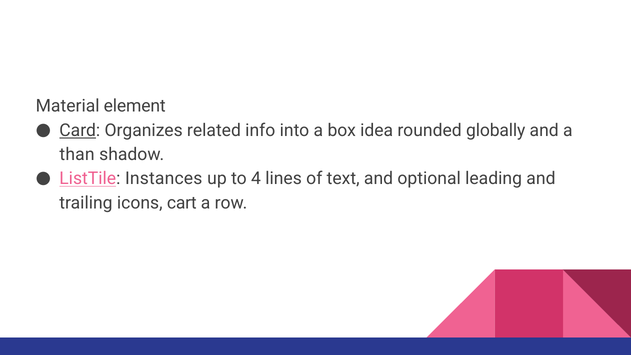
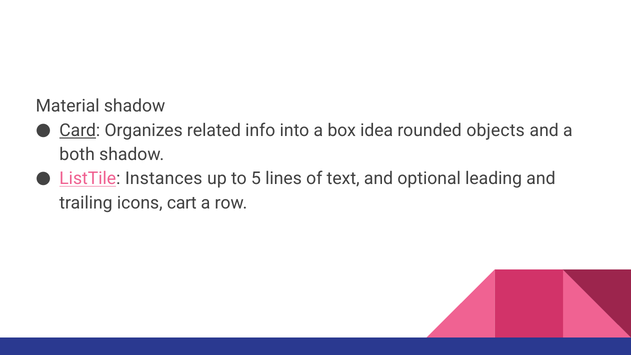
Material element: element -> shadow
globally: globally -> objects
than: than -> both
4: 4 -> 5
